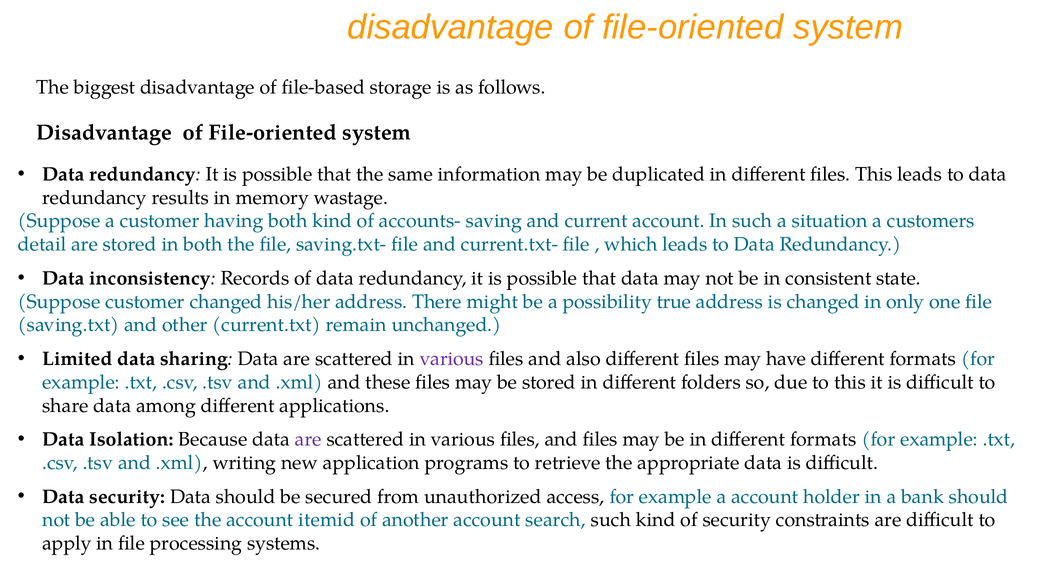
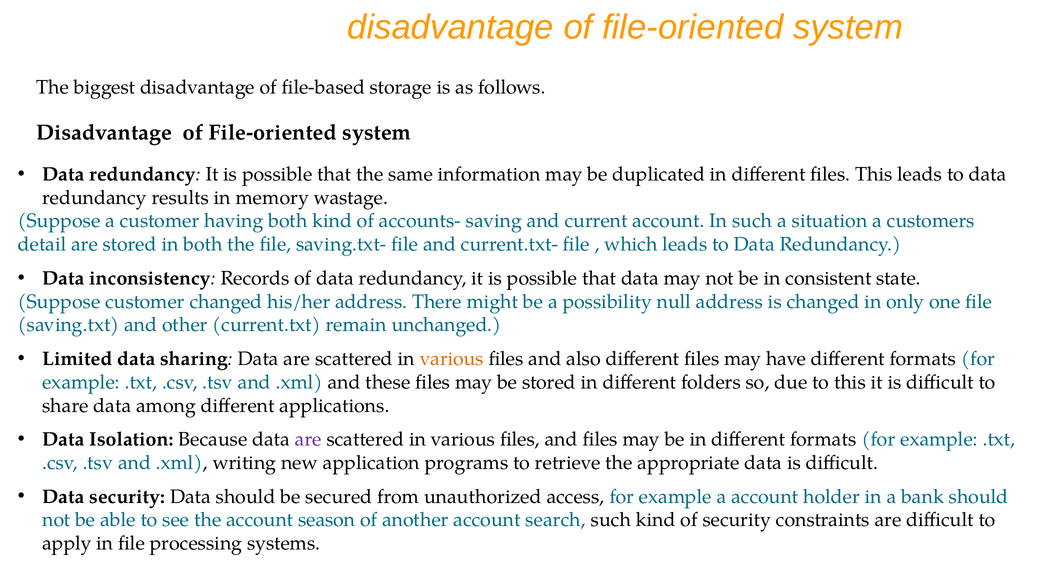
true: true -> null
various at (452, 359) colour: purple -> orange
itemid: itemid -> season
